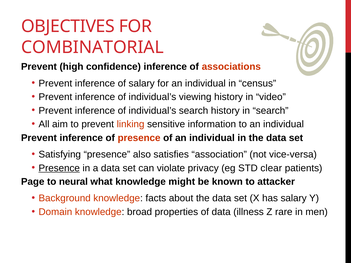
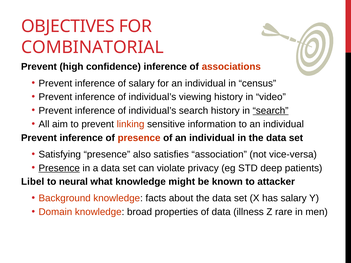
search at (271, 111) underline: none -> present
clear: clear -> deep
Page: Page -> Libel
